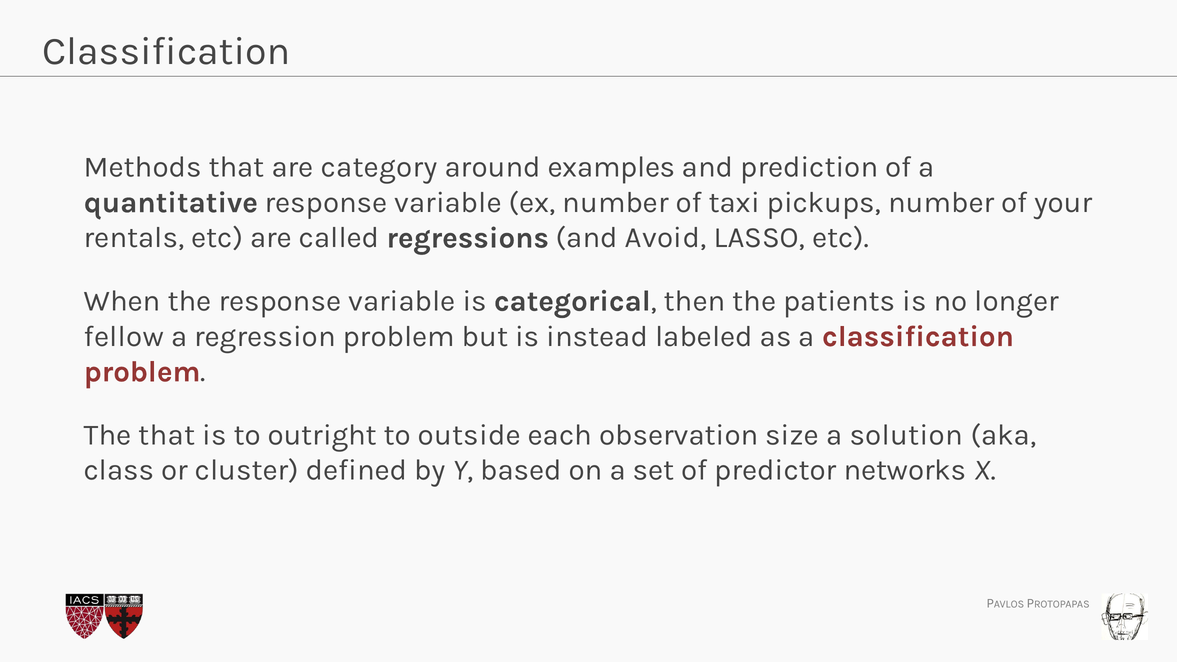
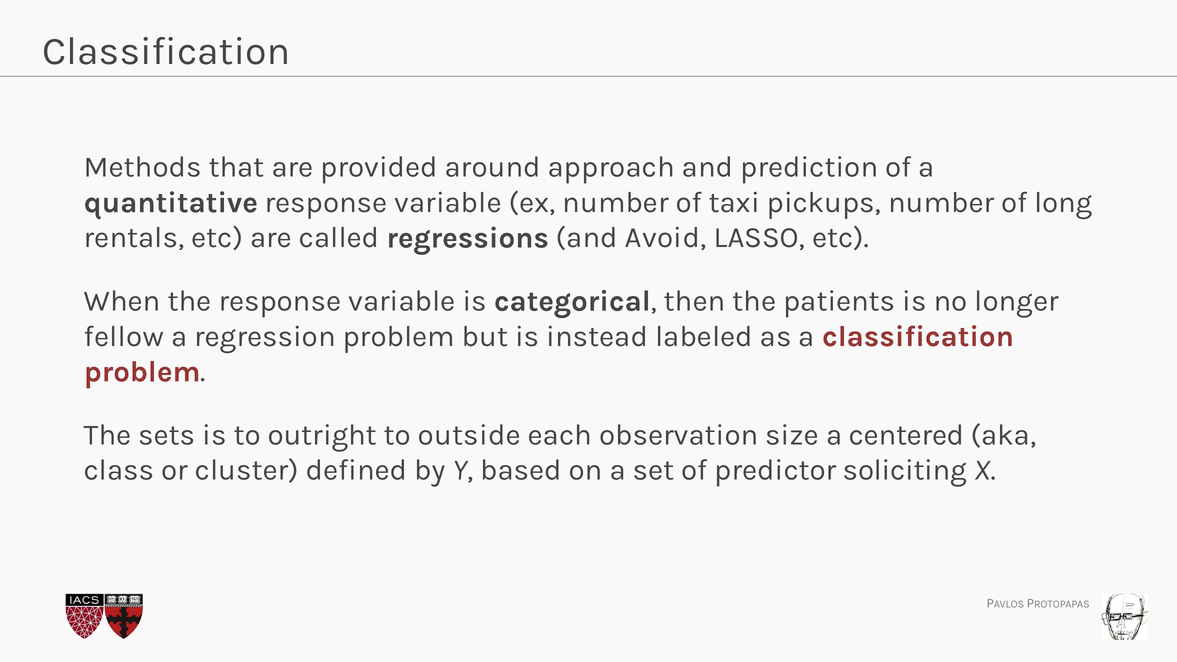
category: category -> provided
examples: examples -> approach
your: your -> long
The that: that -> sets
solution: solution -> centered
networks: networks -> soliciting
